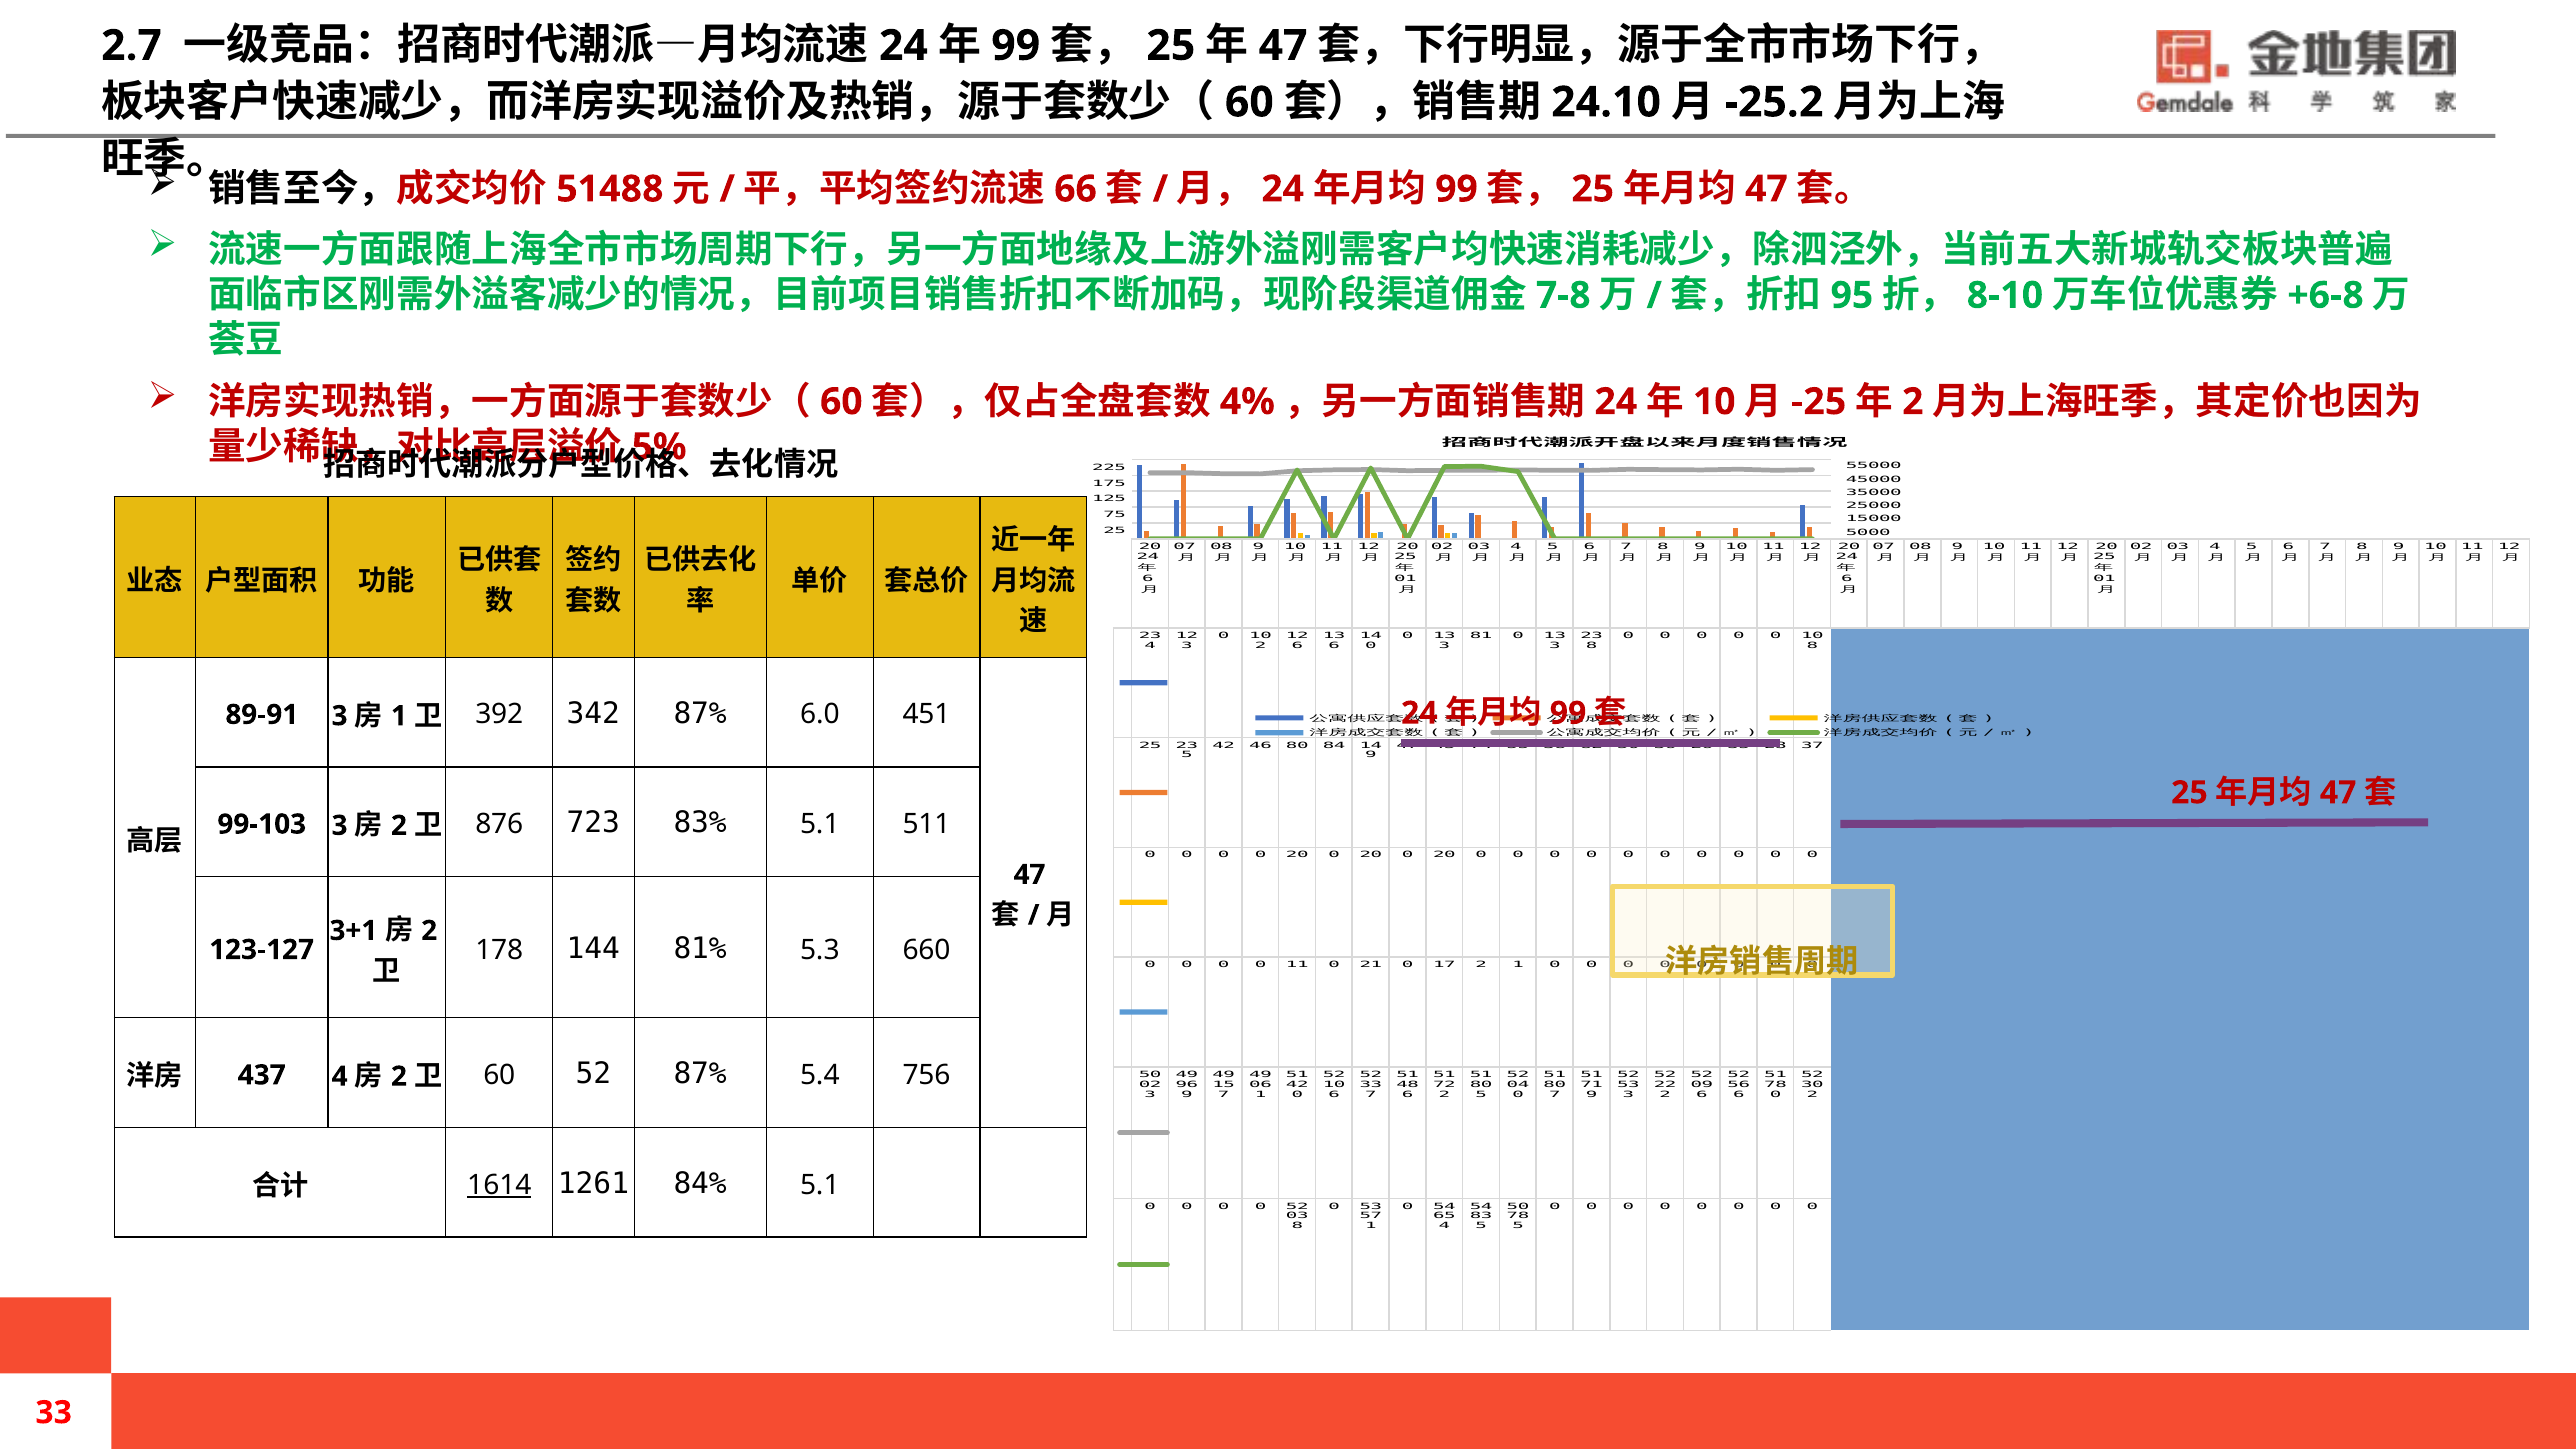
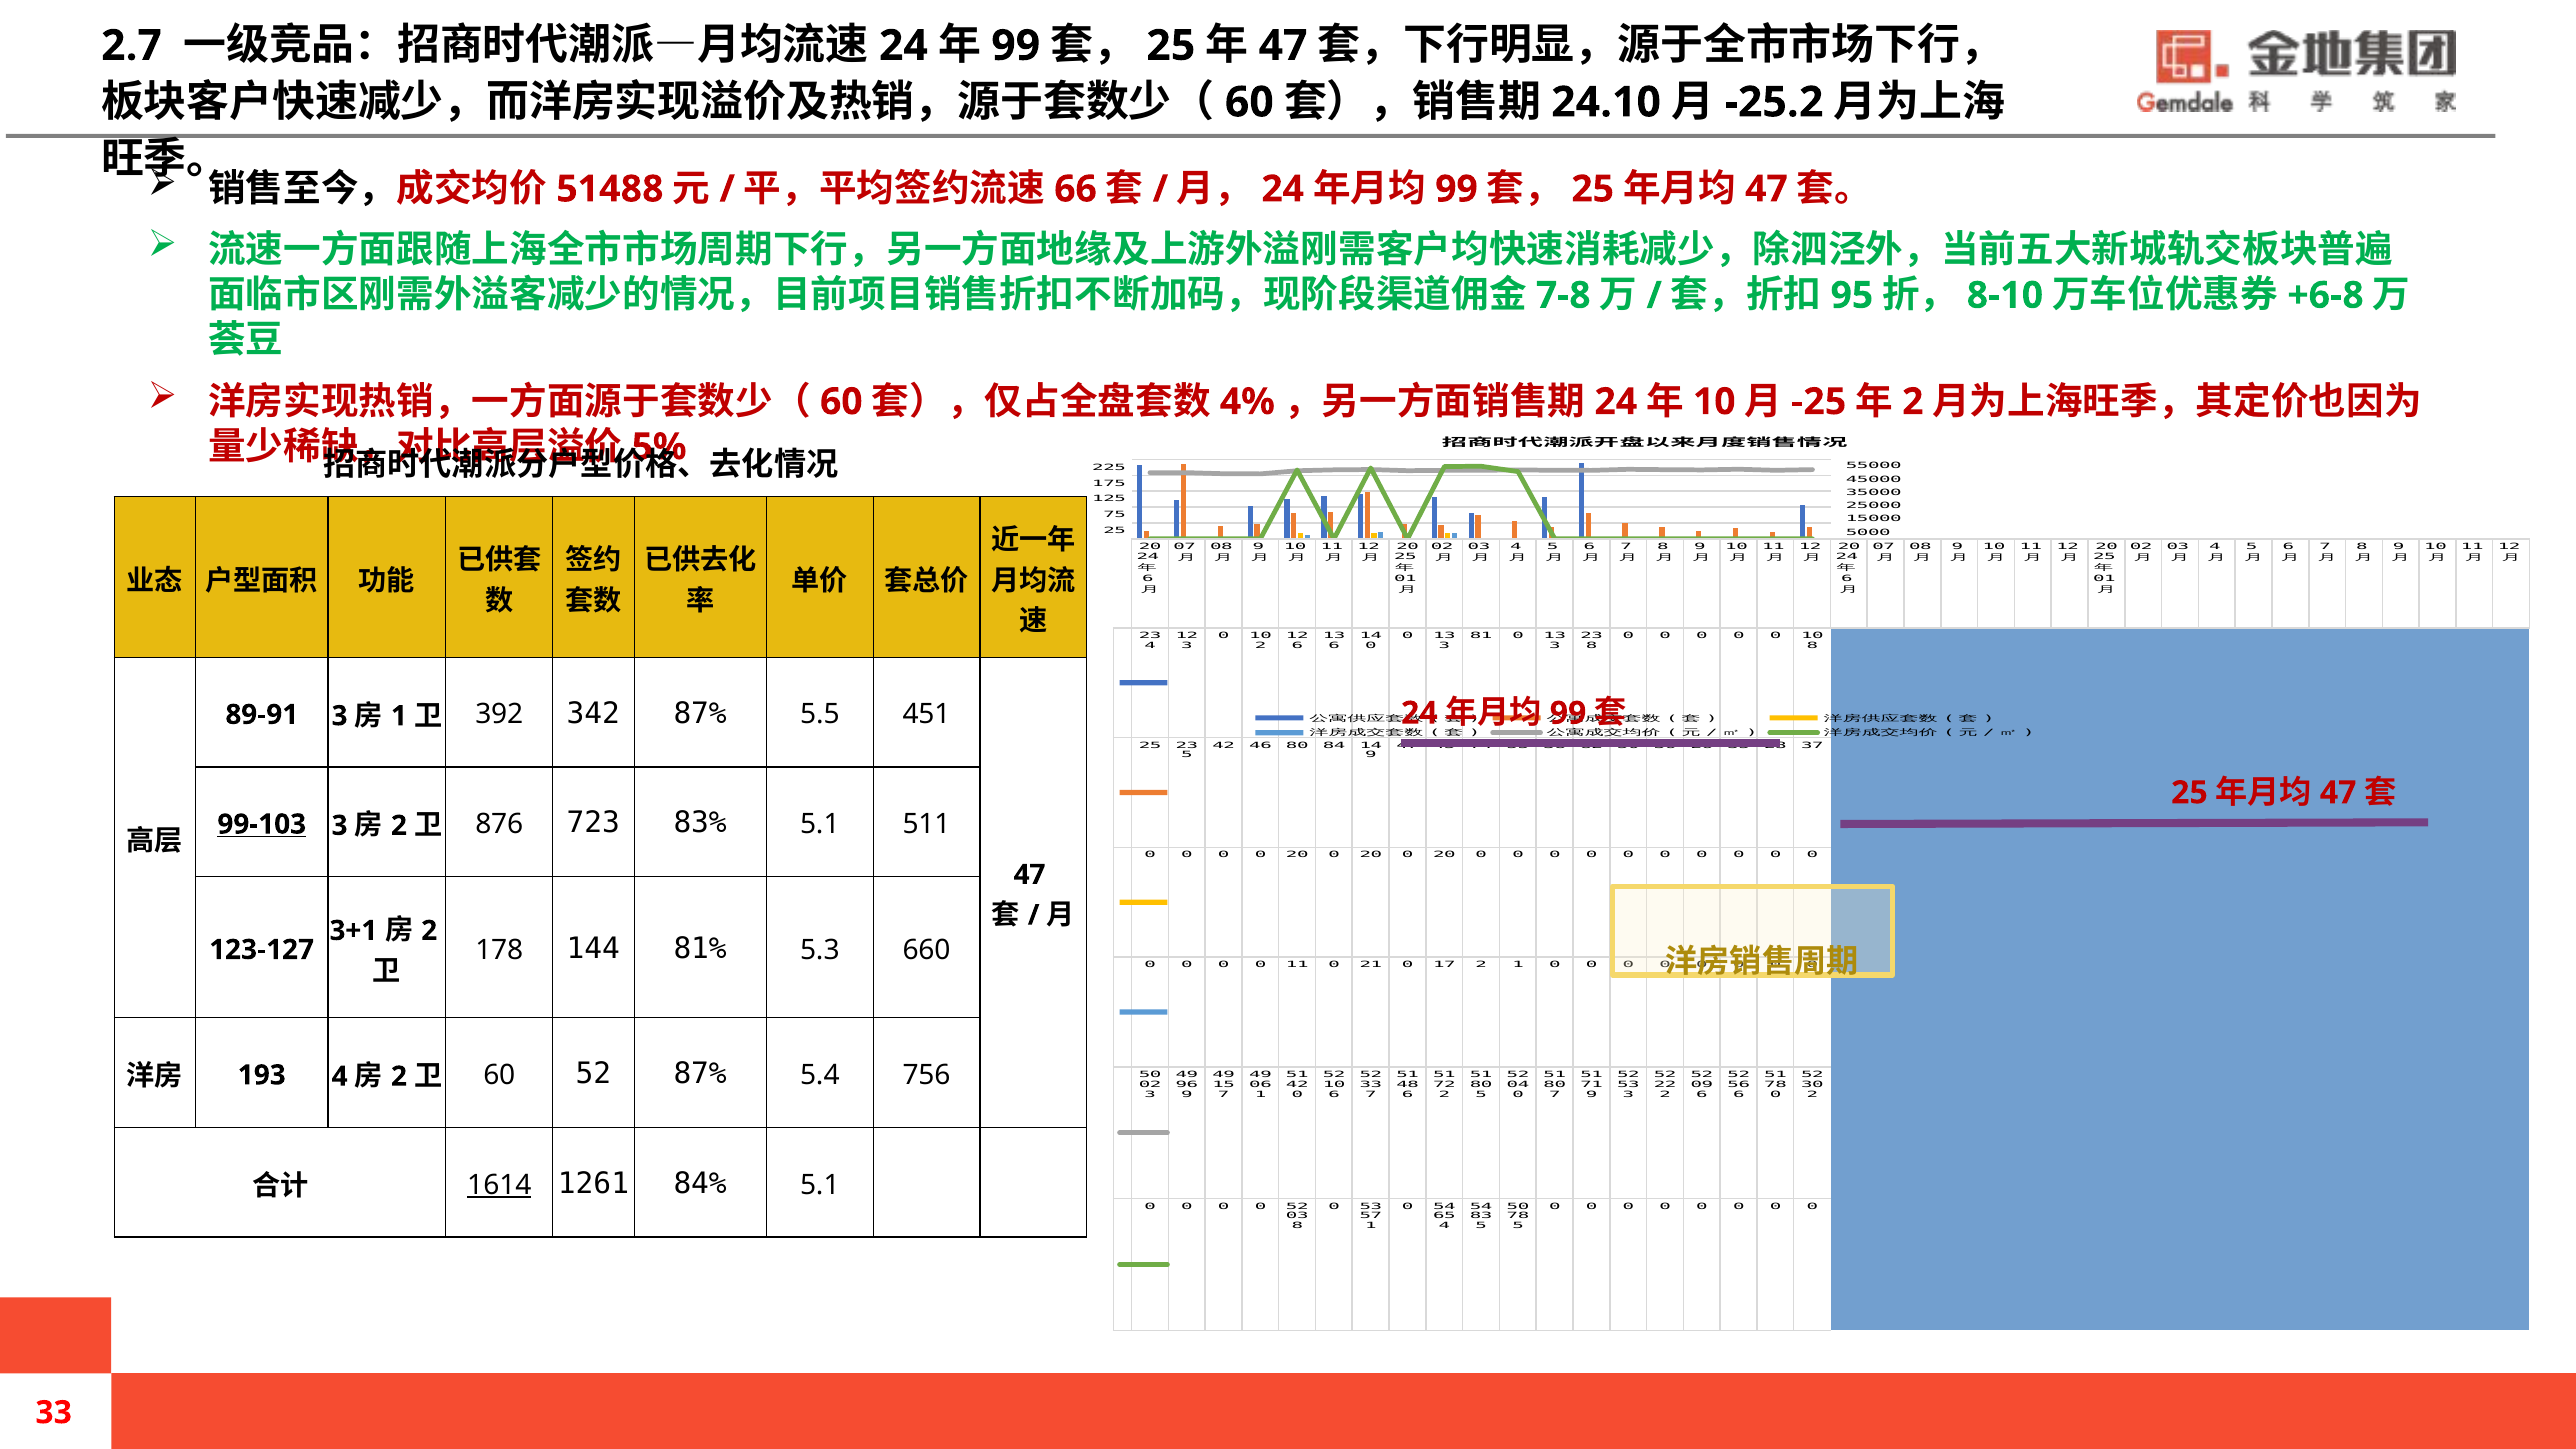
6.0: 6.0 -> 5.5
99-103 underline: none -> present
437: 437 -> 193
